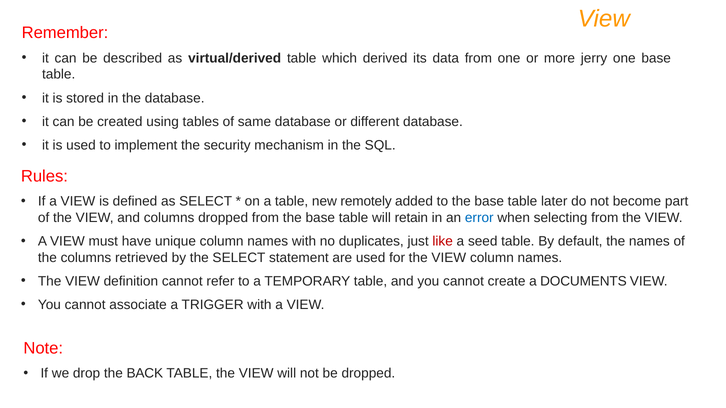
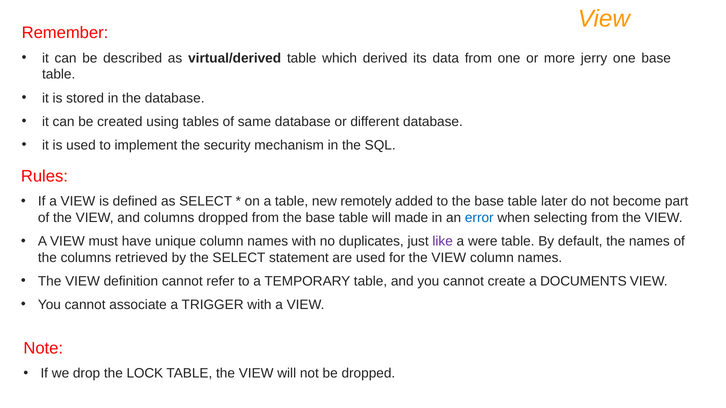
retain: retain -> made
like colour: red -> purple
seed: seed -> were
BACK: BACK -> LOCK
